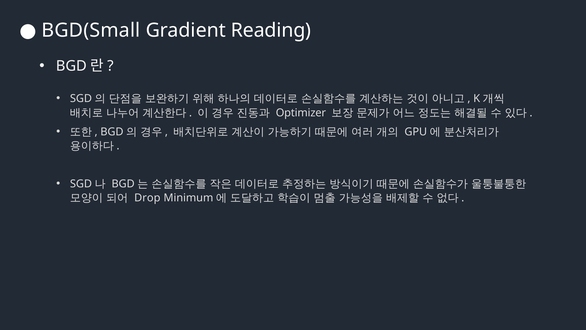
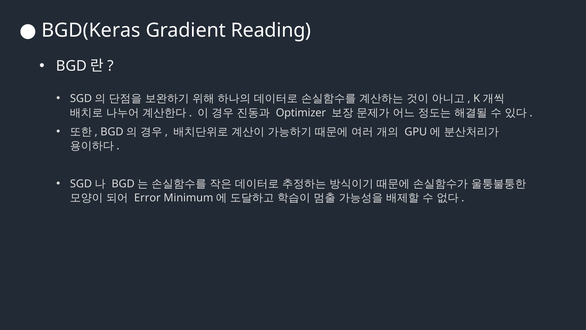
BGD(Small: BGD(Small -> BGD(Keras
Drop: Drop -> Error
